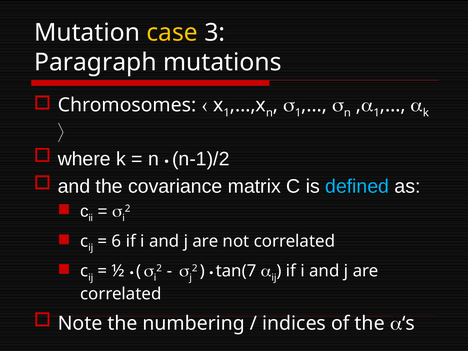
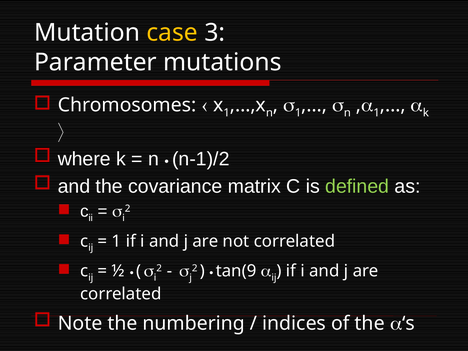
Paragraph: Paragraph -> Parameter
defined colour: light blue -> light green
6 at (116, 241): 6 -> 1
tan(7: tan(7 -> tan(9
